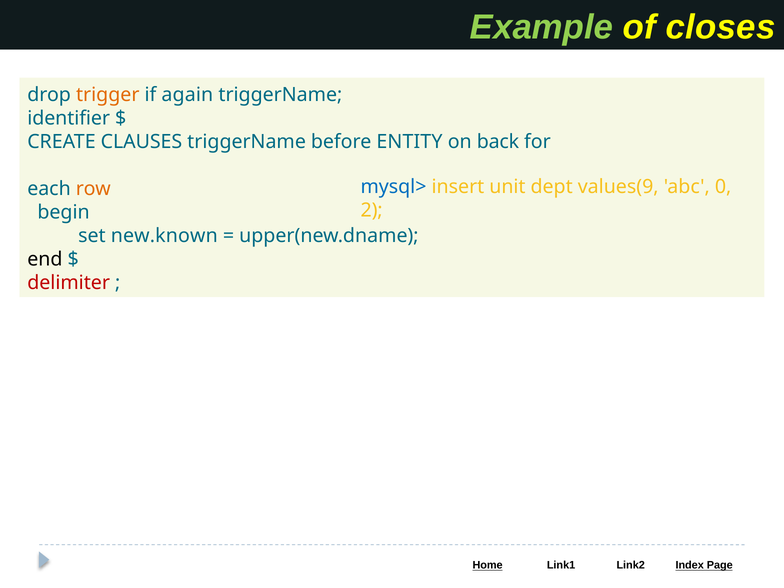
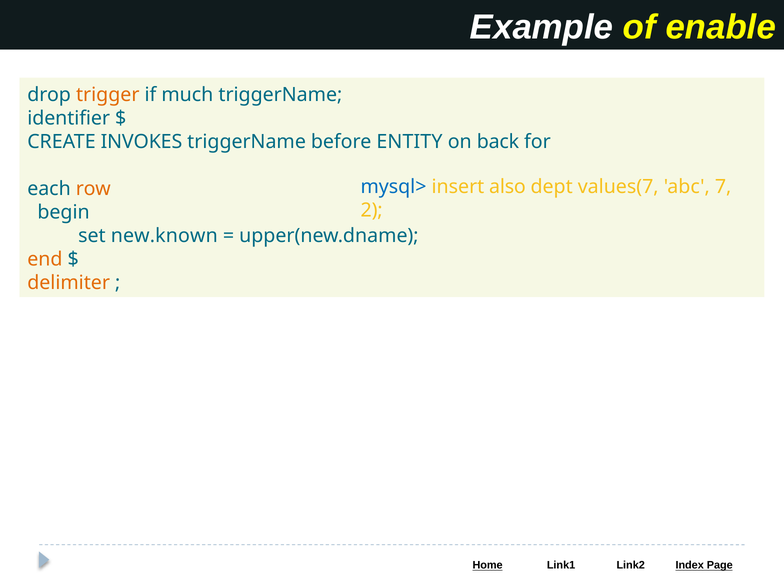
Example colour: light green -> white
closes: closes -> enable
again: again -> much
CLAUSES: CLAUSES -> INVOKES
unit: unit -> also
values(9: values(9 -> values(7
0: 0 -> 7
end colour: black -> orange
delimiter colour: red -> orange
